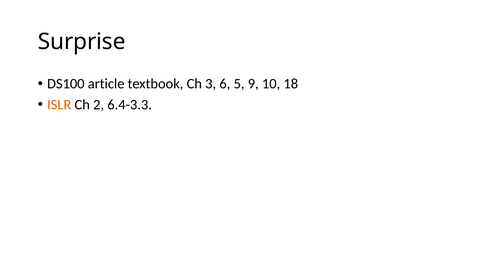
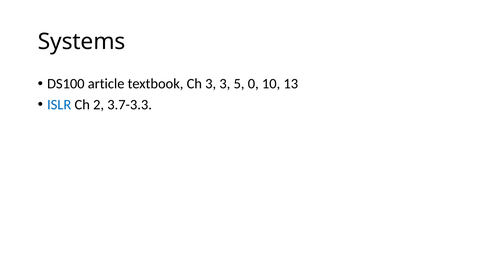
Surprise: Surprise -> Systems
3 6: 6 -> 3
9: 9 -> 0
18: 18 -> 13
ISLR colour: orange -> blue
6.4-3.3: 6.4-3.3 -> 3.7-3.3
